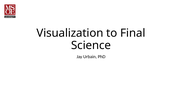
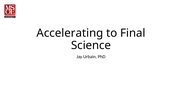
Visualization: Visualization -> Accelerating
